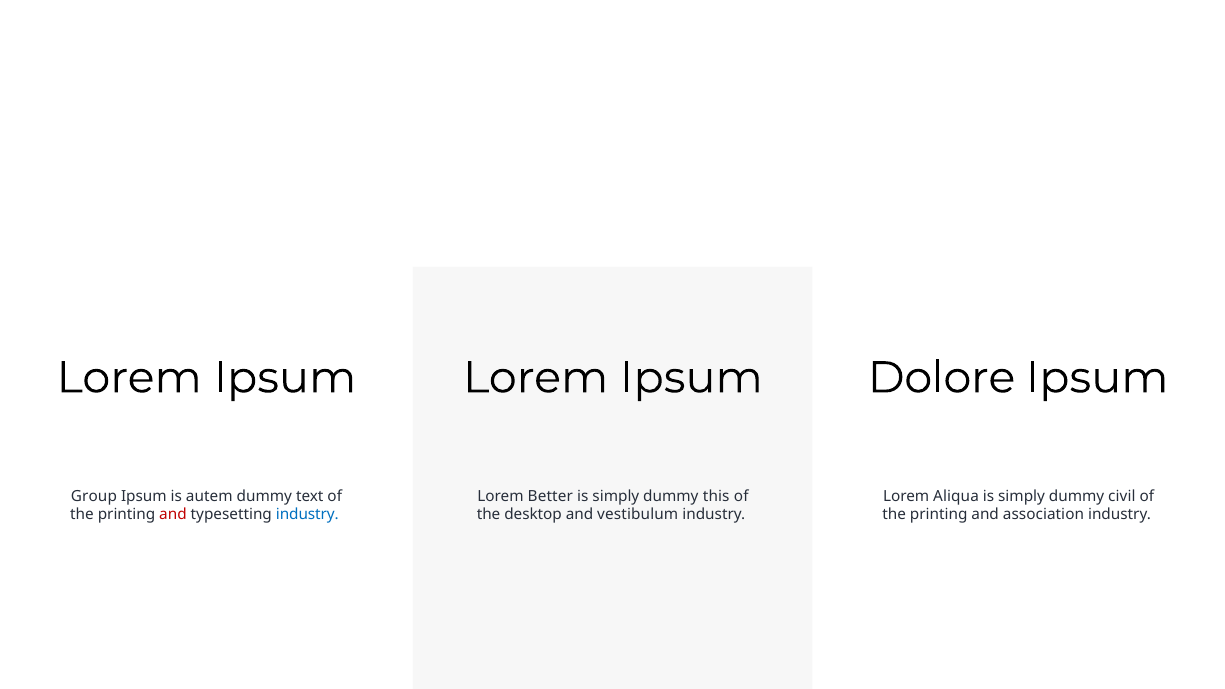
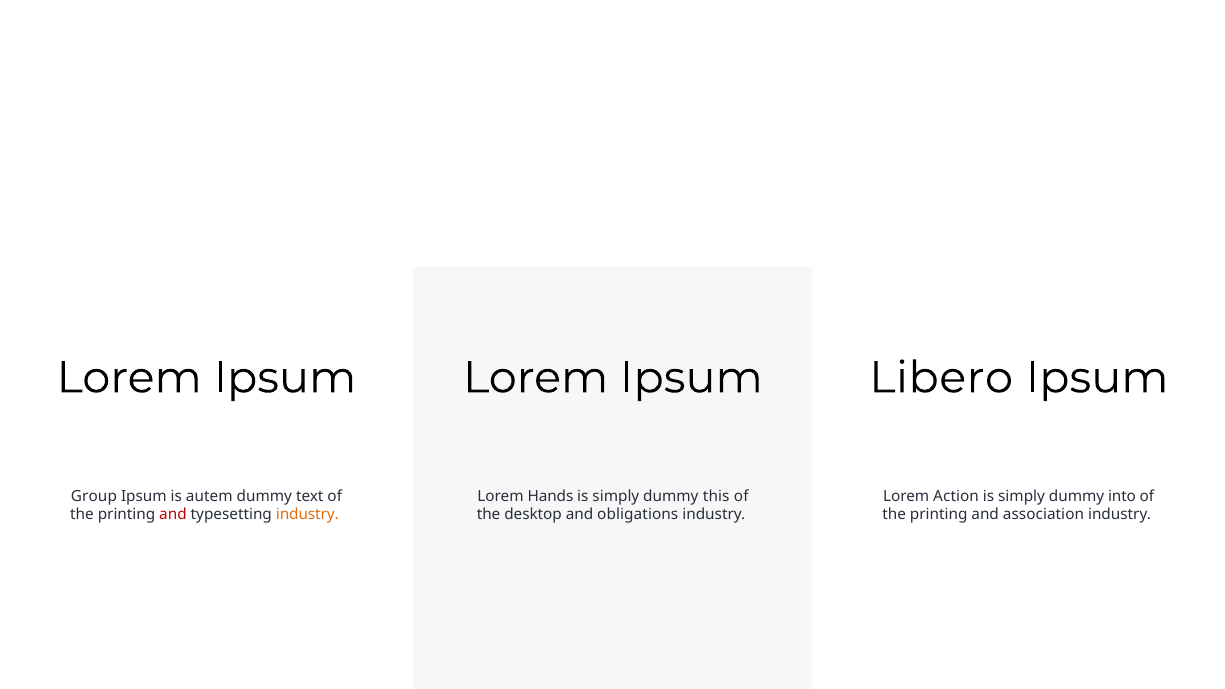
Dolore: Dolore -> Libero
Better: Better -> Hands
Aliqua: Aliqua -> Action
civil: civil -> into
industry at (307, 514) colour: blue -> orange
vestibulum: vestibulum -> obligations
